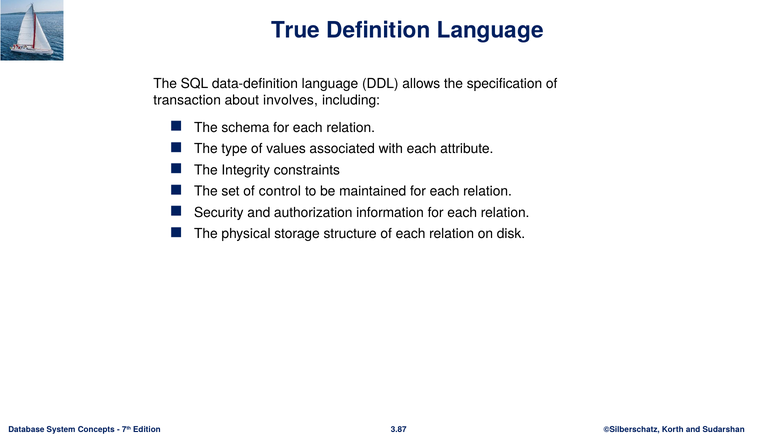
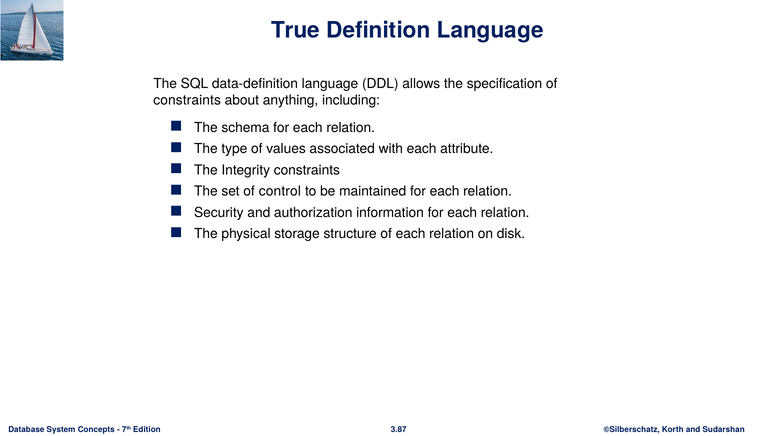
transaction at (187, 100): transaction -> constraints
involves: involves -> anything
